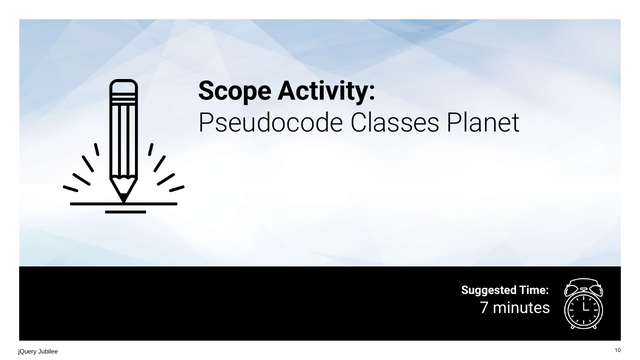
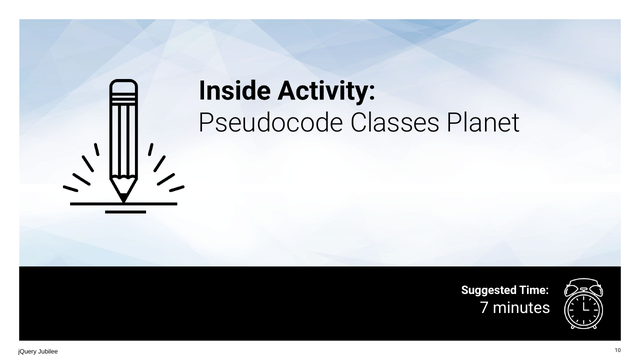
Scope: Scope -> Inside
